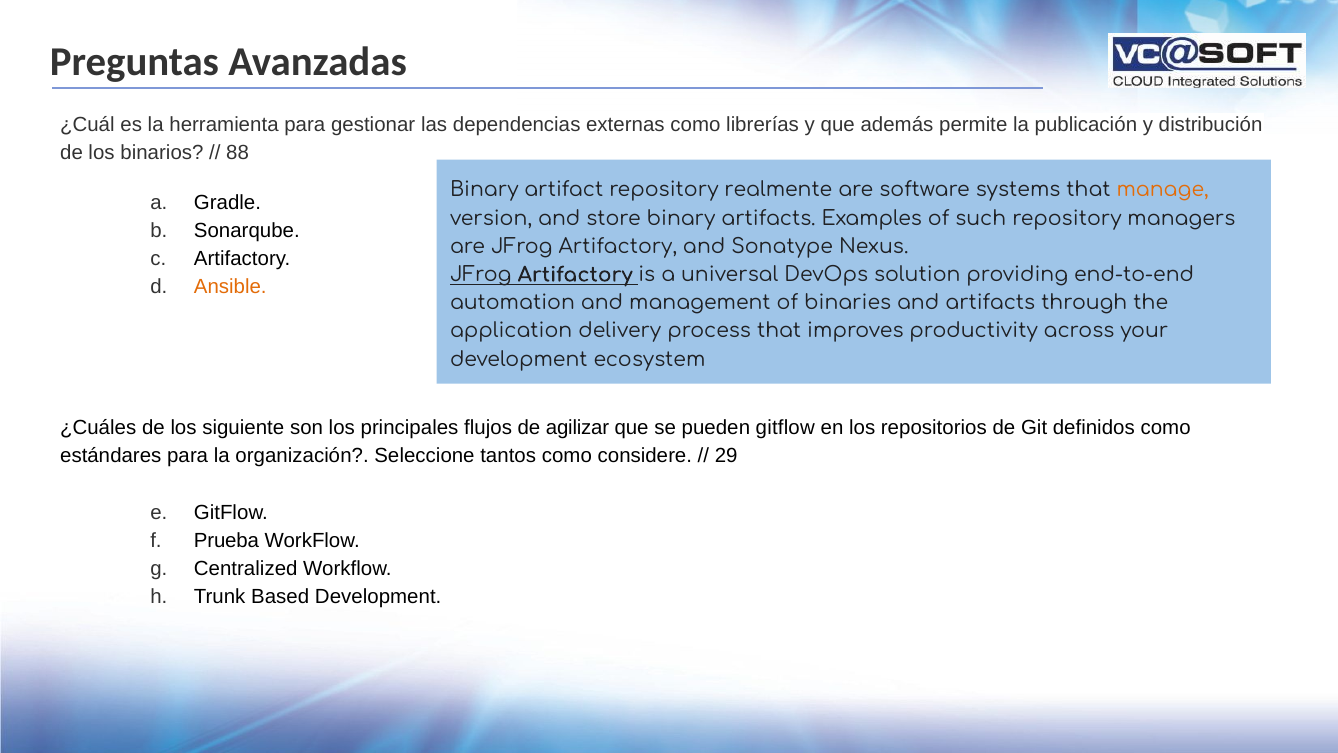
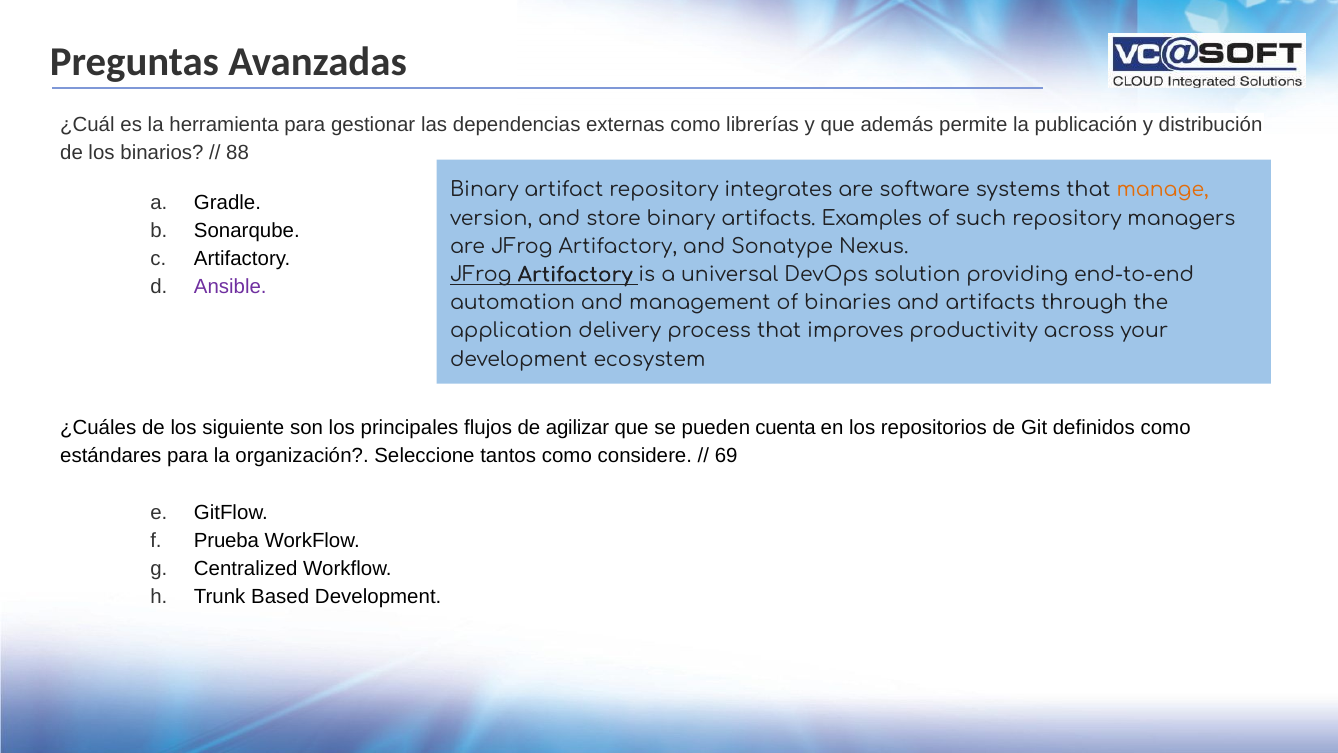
realmente: realmente -> integrates
Ansible colour: orange -> purple
pueden gitflow: gitflow -> cuenta
29: 29 -> 69
